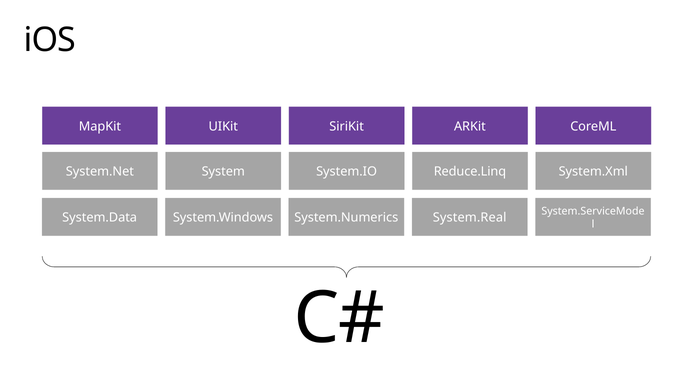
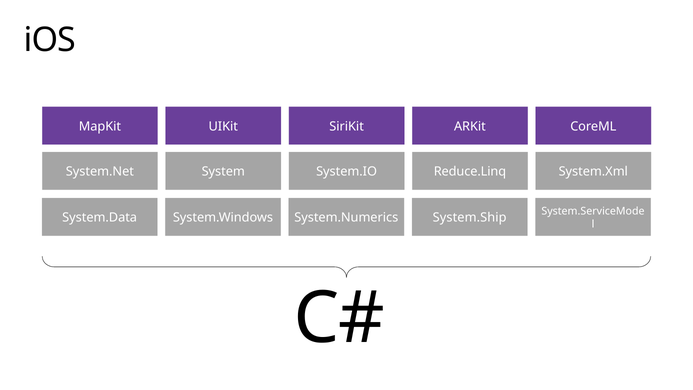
System.Real: System.Real -> System.Ship
